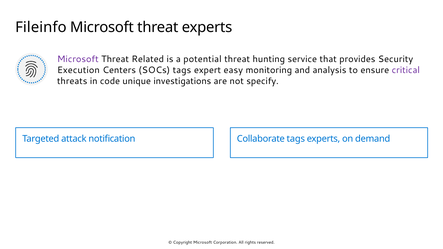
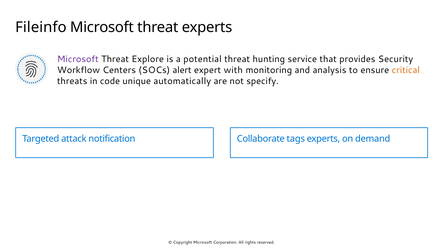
Related: Related -> Explore
Execution: Execution -> Workflow
SOCs tags: tags -> alert
easy: easy -> with
critical colour: purple -> orange
investigations: investigations -> automatically
